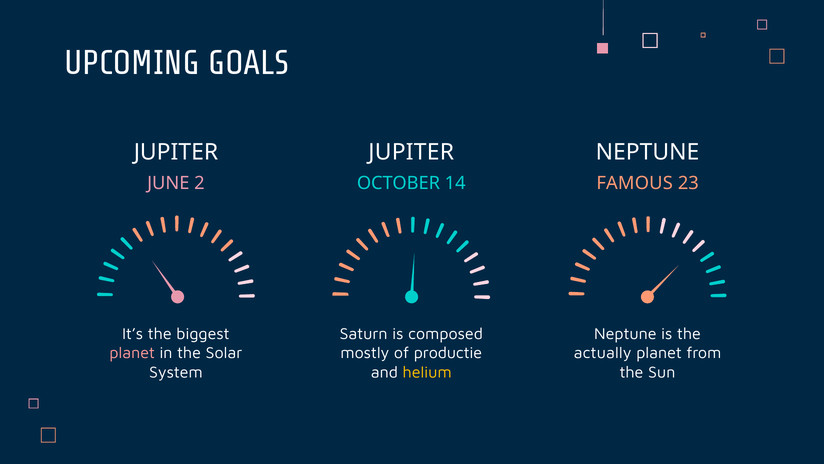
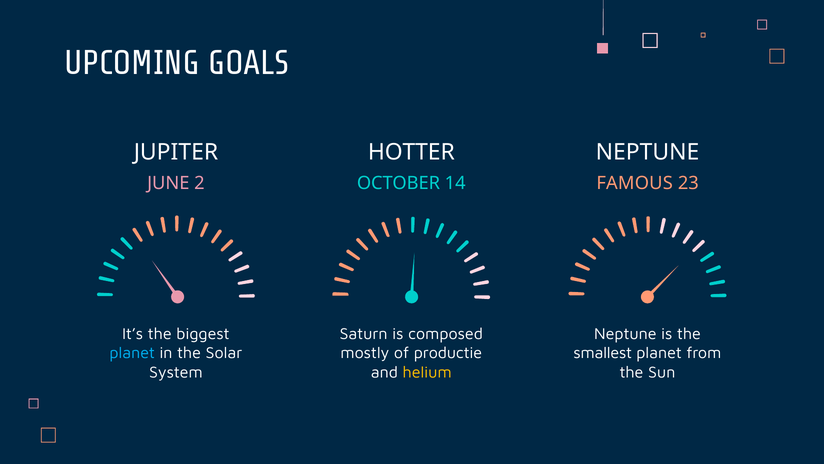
JUPITER at (411, 152): JUPITER -> HOTTER
planet at (132, 353) colour: pink -> light blue
actually: actually -> smallest
